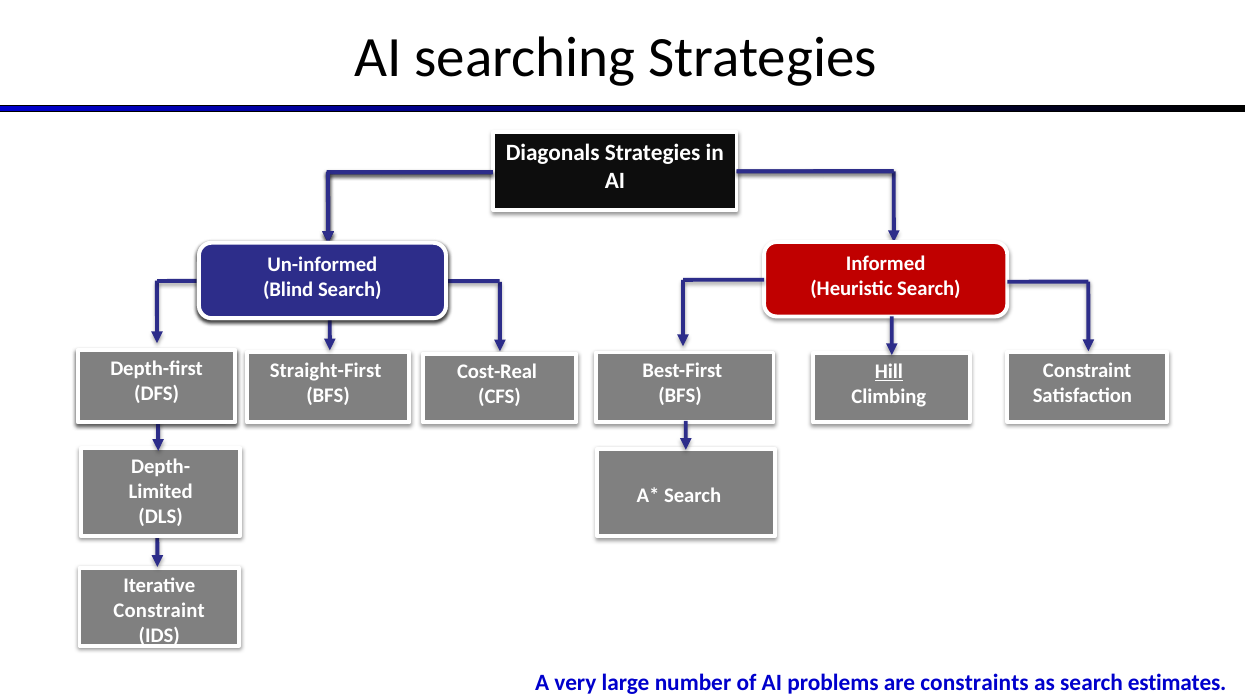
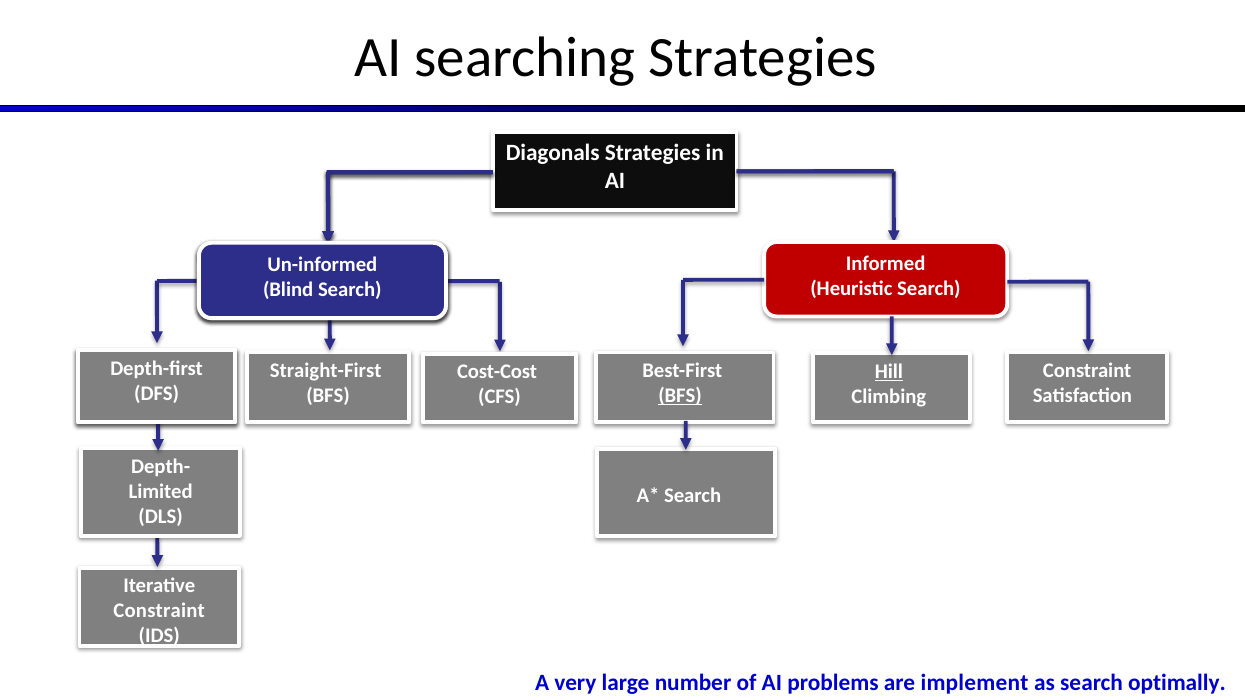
Cost-Real: Cost-Real -> Cost-Cost
BFS at (680, 396) underline: none -> present
constraints: constraints -> implement
estimates: estimates -> optimally
